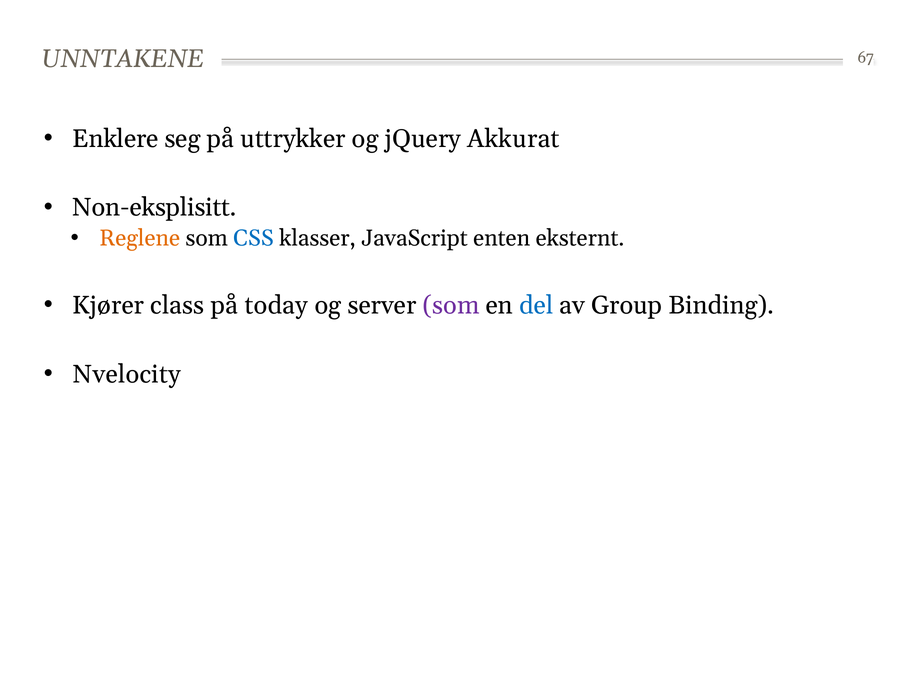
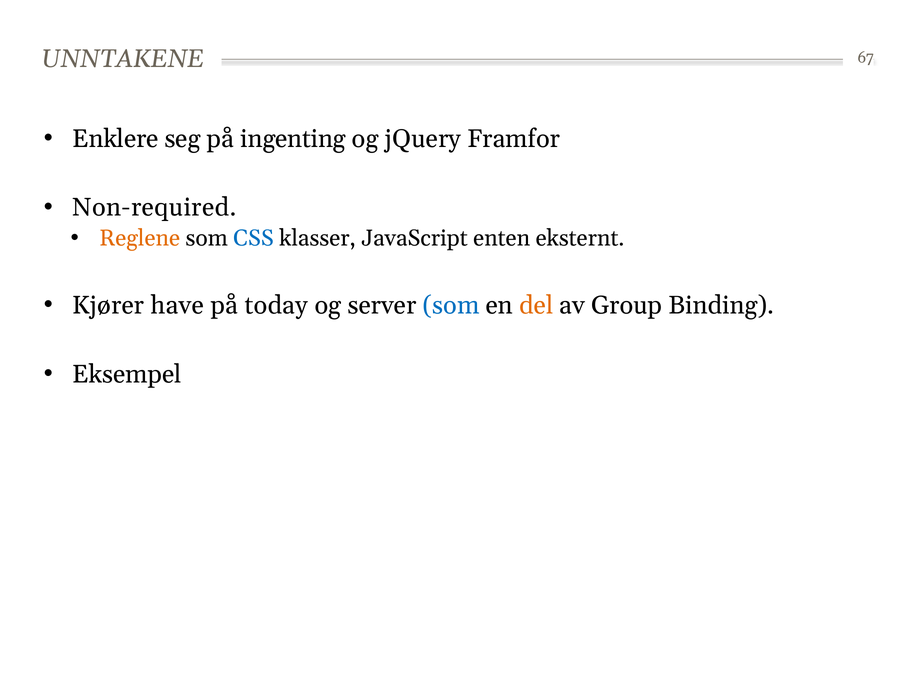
uttrykker: uttrykker -> ingenting
Akkurat: Akkurat -> Framfor
Non-eksplisitt: Non-eksplisitt -> Non-required
class: class -> have
som at (451, 306) colour: purple -> blue
del colour: blue -> orange
Nvelocity: Nvelocity -> Eksempel
